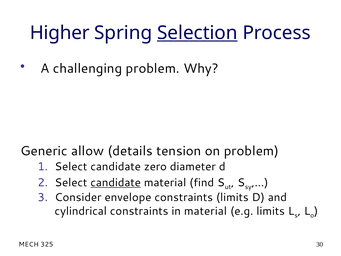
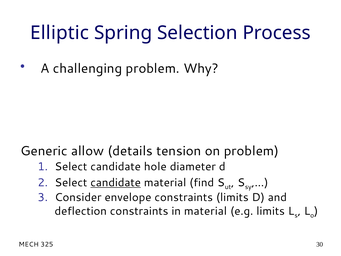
Higher: Higher -> Elliptic
Selection underline: present -> none
zero: zero -> hole
cylindrical: cylindrical -> deflection
